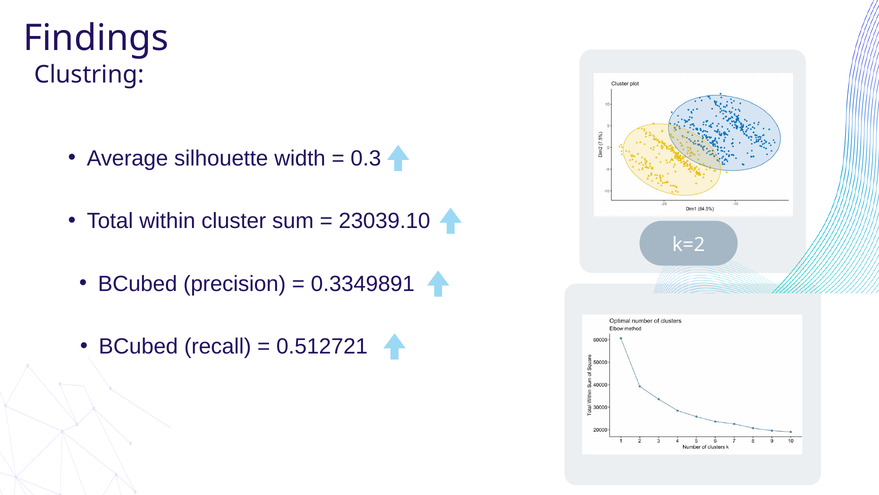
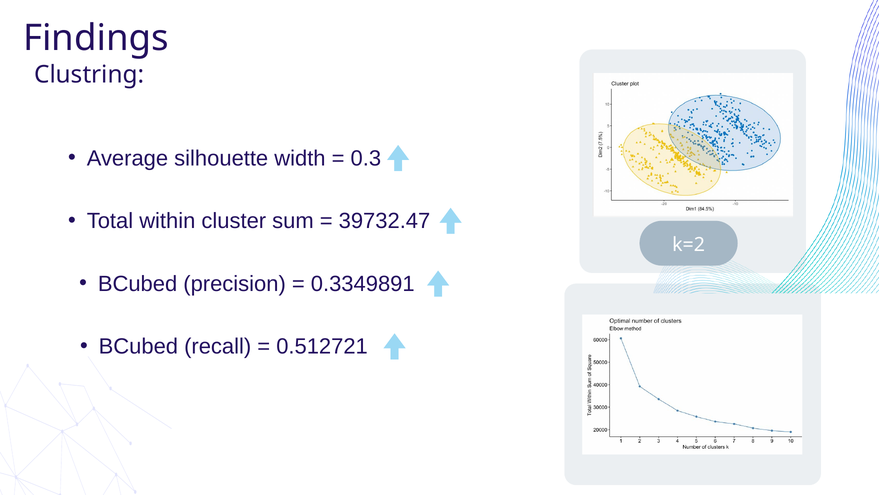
23039.10: 23039.10 -> 39732.47
